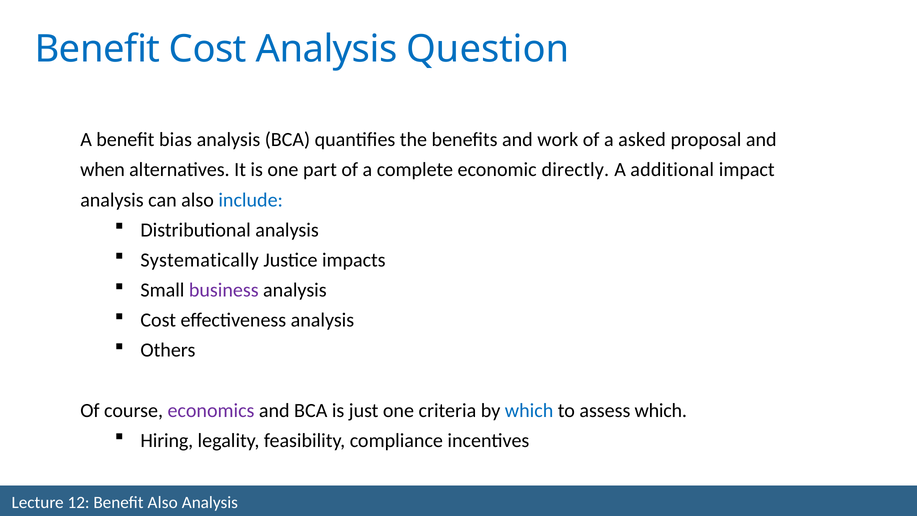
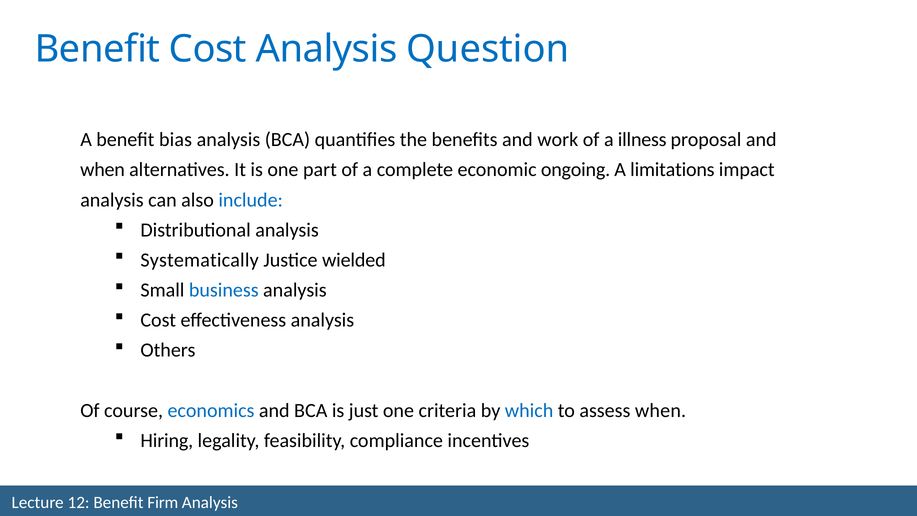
asked: asked -> illness
directly: directly -> ongoing
additional: additional -> limitations
impacts: impacts -> wielded
business colour: purple -> blue
economics colour: purple -> blue
assess which: which -> when
Benefit Also: Also -> Firm
